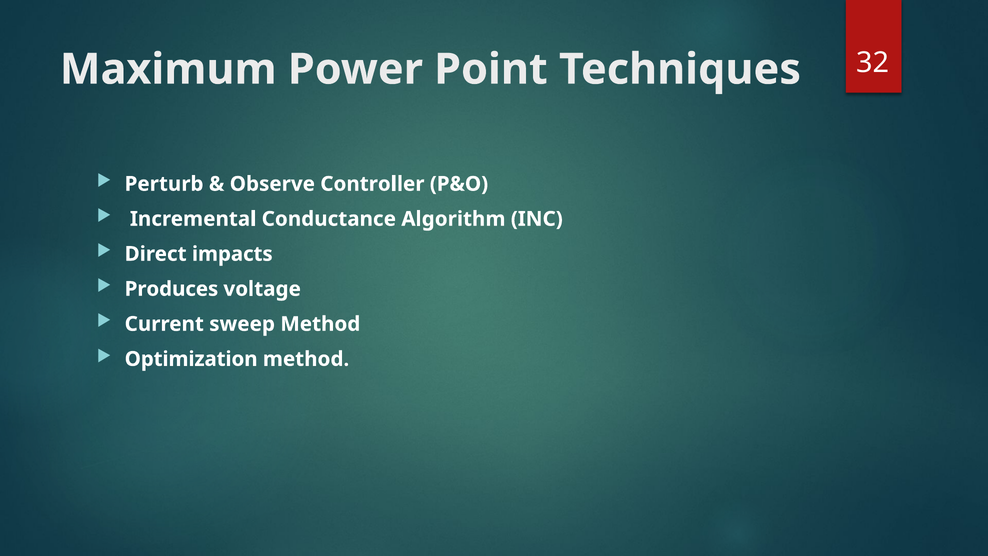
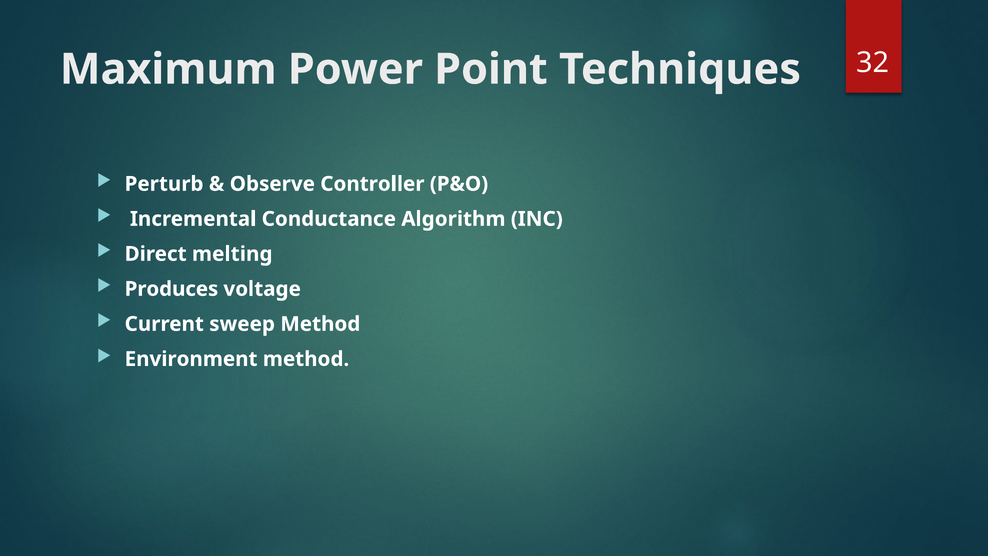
impacts: impacts -> melting
Optimization: Optimization -> Environment
